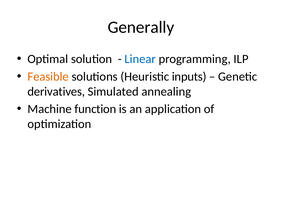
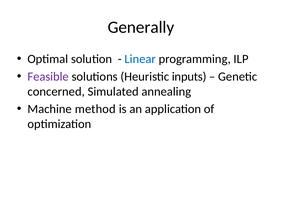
Feasible colour: orange -> purple
derivatives: derivatives -> concerned
function: function -> method
